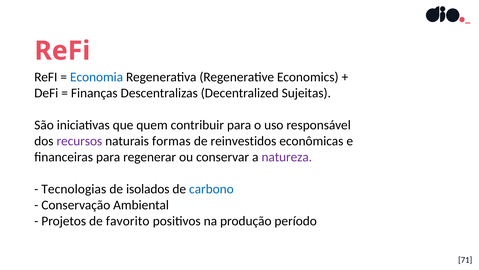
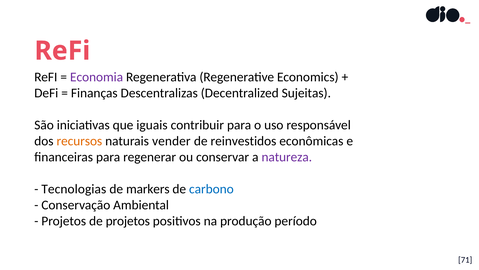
Economia colour: blue -> purple
quem: quem -> iguais
recursos colour: purple -> orange
formas: formas -> vender
isolados: isolados -> markers
de favorito: favorito -> projetos
